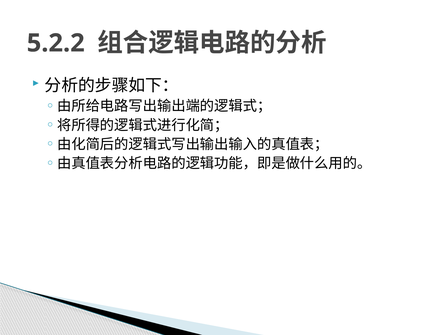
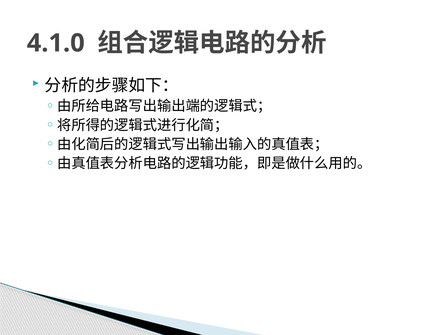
5.2.2: 5.2.2 -> 4.1.0
